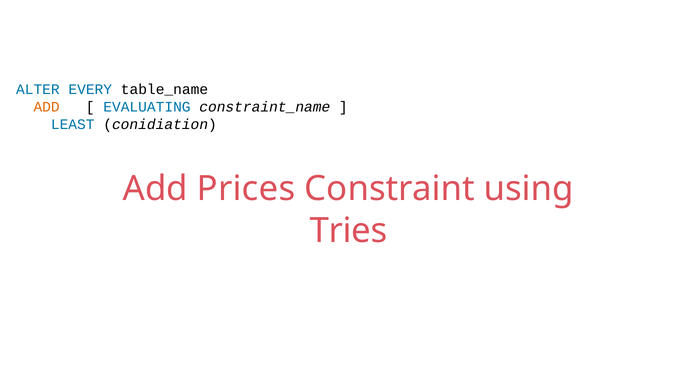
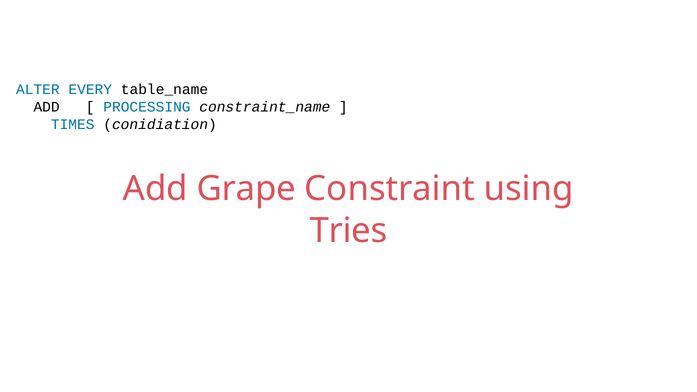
ADD at (47, 107) colour: orange -> black
EVALUATING: EVALUATING -> PROCESSING
LEAST: LEAST -> TIMES
Prices: Prices -> Grape
